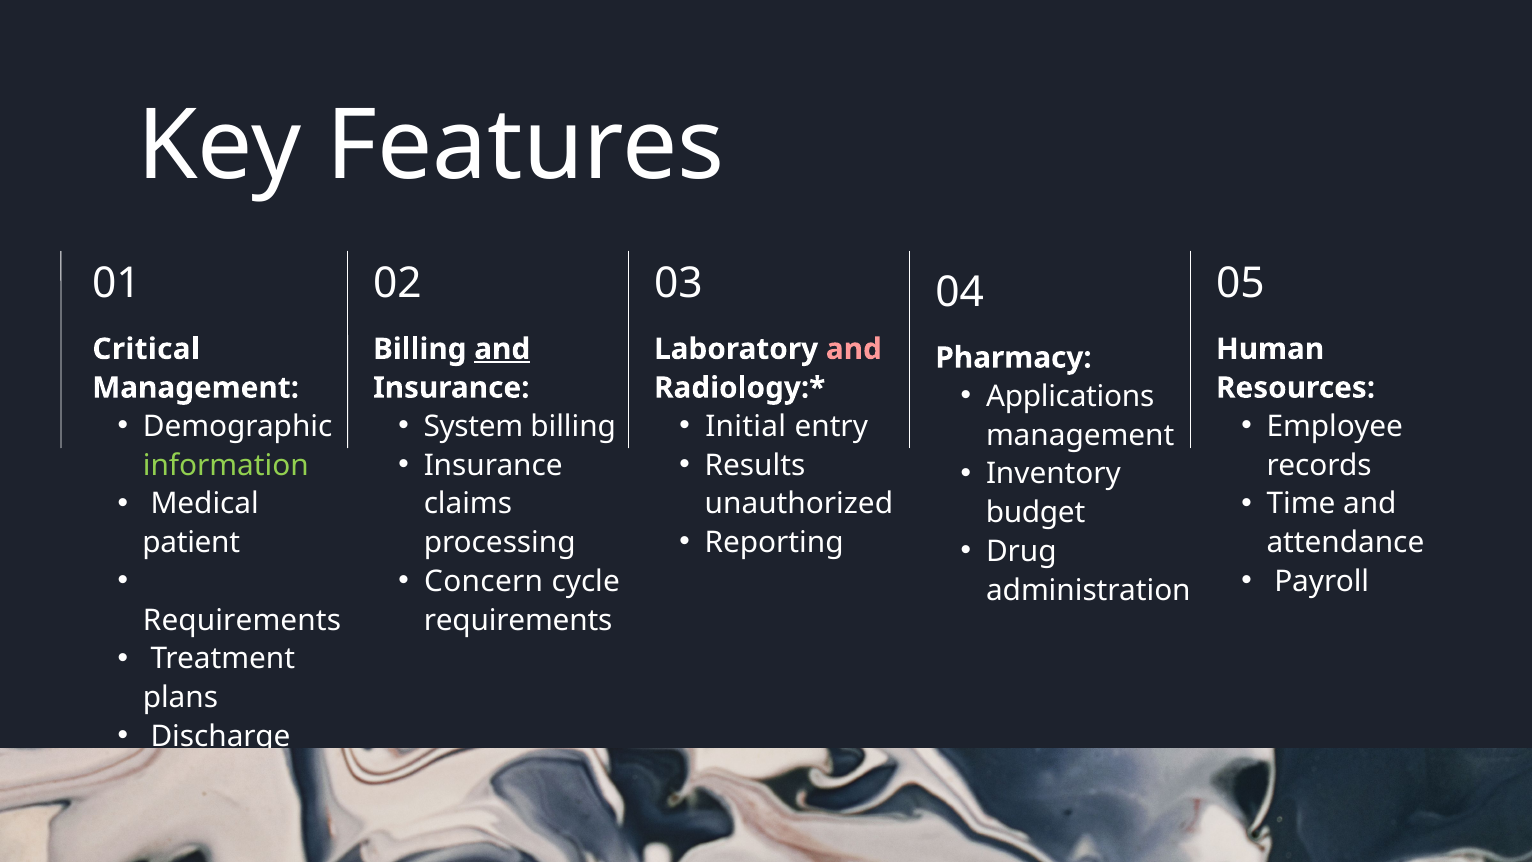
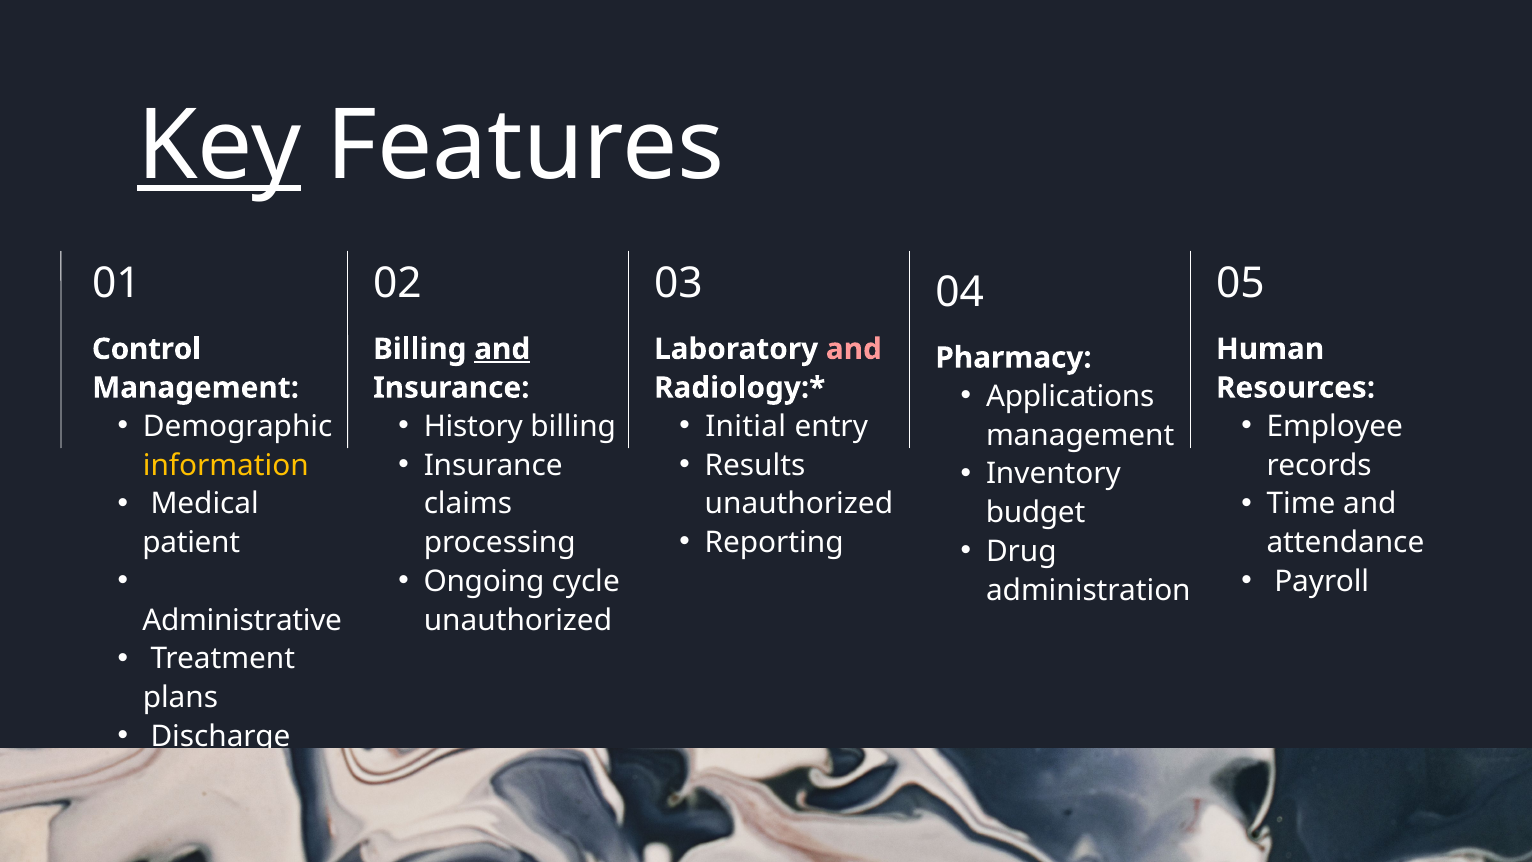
Key underline: none -> present
Critical: Critical -> Control
System: System -> History
information colour: light green -> yellow
Concern: Concern -> Ongoing
Requirements at (242, 620): Requirements -> Administrative
requirements at (518, 620): requirements -> unauthorized
